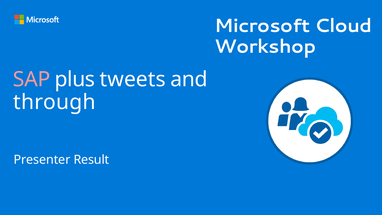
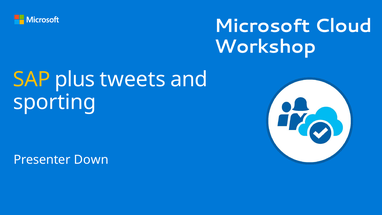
SAP colour: pink -> yellow
through: through -> sporting
Result: Result -> Down
